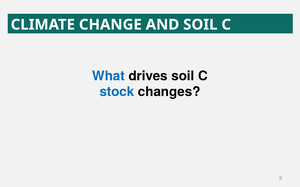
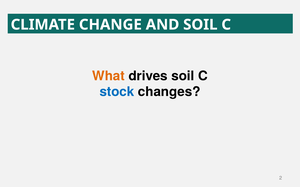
What colour: blue -> orange
